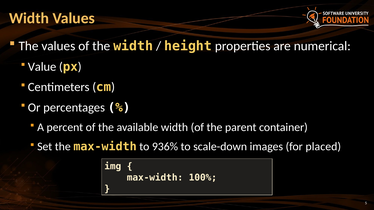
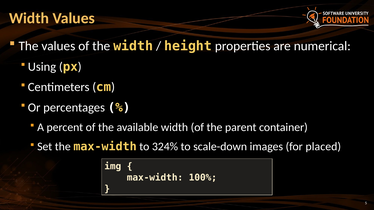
Value: Value -> Using
936%: 936% -> 324%
